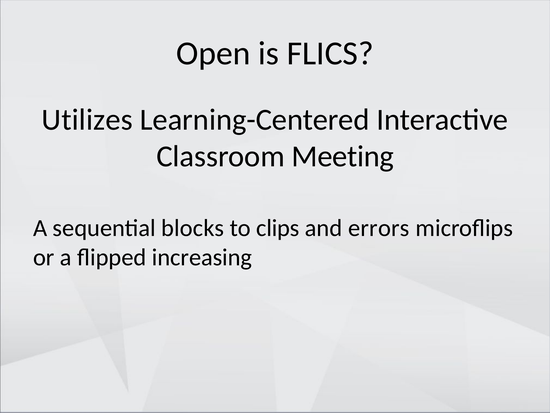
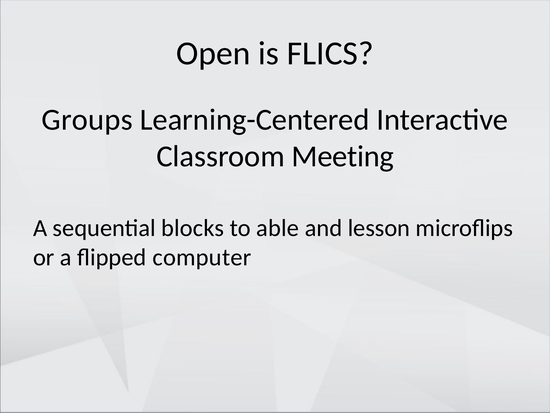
Utilizes: Utilizes -> Groups
clips: clips -> able
errors: errors -> lesson
increasing: increasing -> computer
